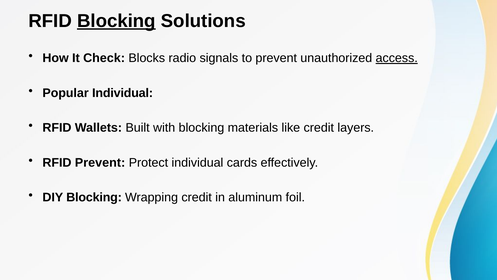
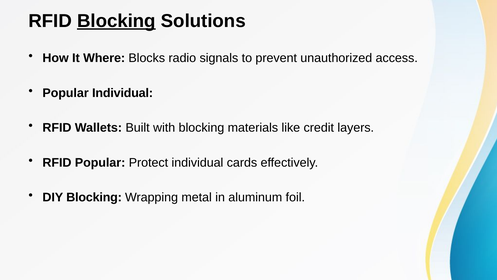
Check: Check -> Where
access underline: present -> none
RFID Prevent: Prevent -> Popular
Wrapping credit: credit -> metal
